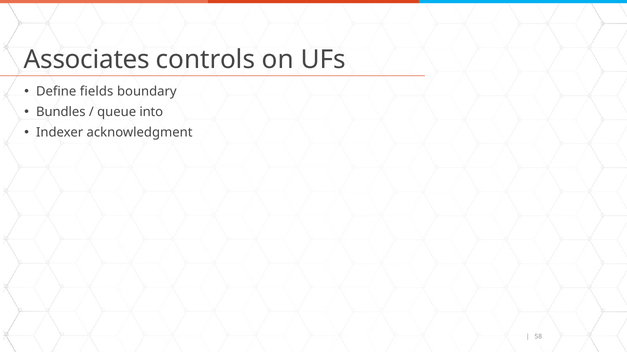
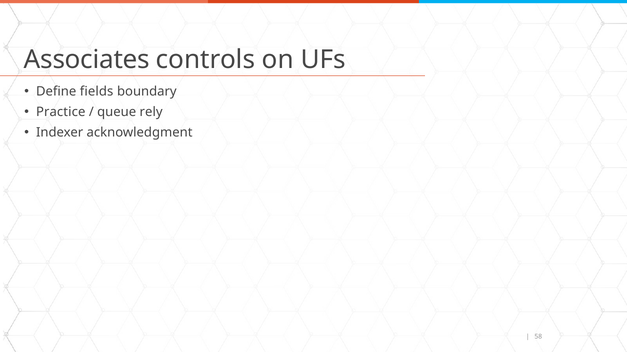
Bundles: Bundles -> Practice
into: into -> rely
